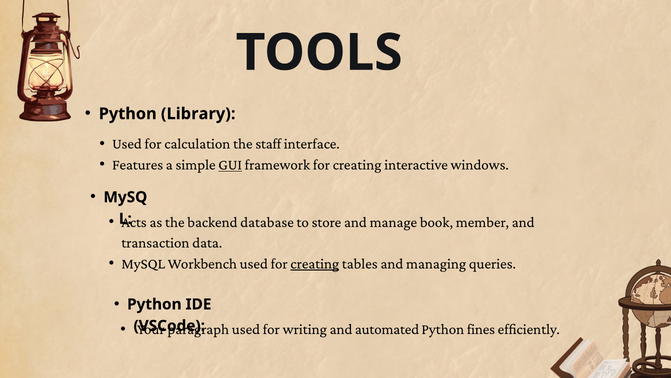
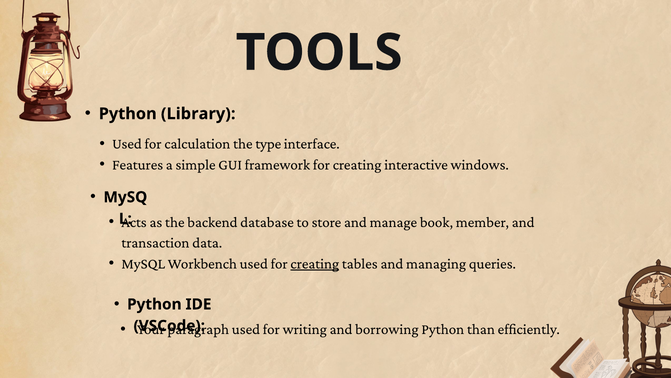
staff: staff -> type
GUI underline: present -> none
automated: automated -> borrowing
fines: fines -> than
